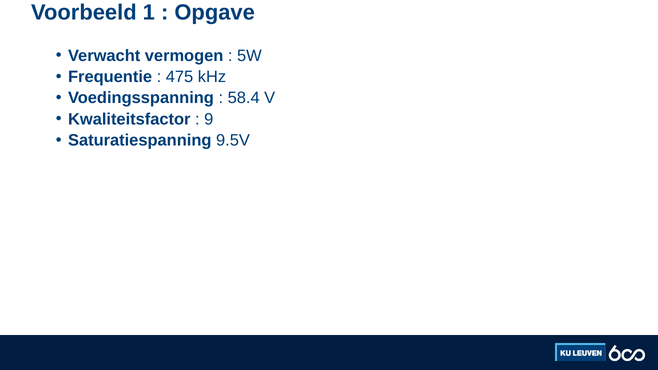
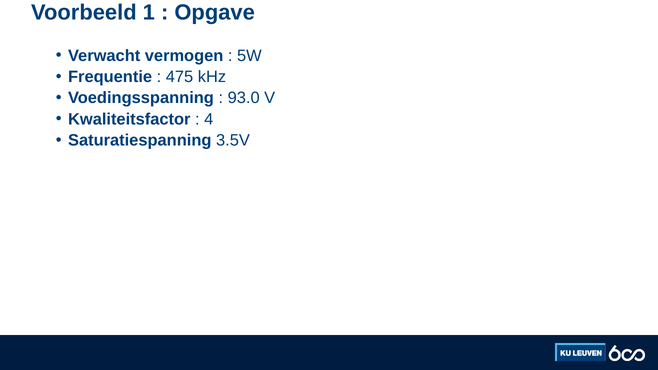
58.4: 58.4 -> 93.0
9: 9 -> 4
9.5V: 9.5V -> 3.5V
